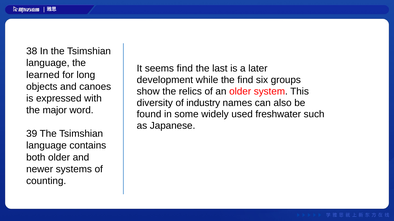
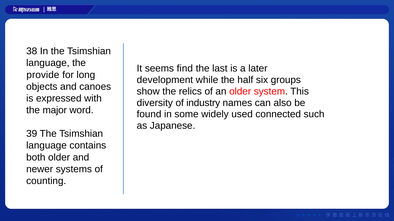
learned: learned -> provide
the find: find -> half
freshwater: freshwater -> connected
